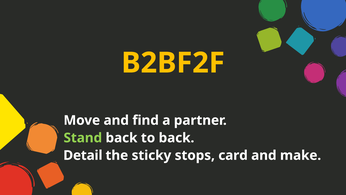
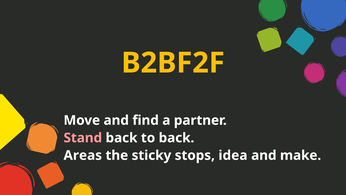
Stand colour: light green -> pink
Detail: Detail -> Areas
card: card -> idea
